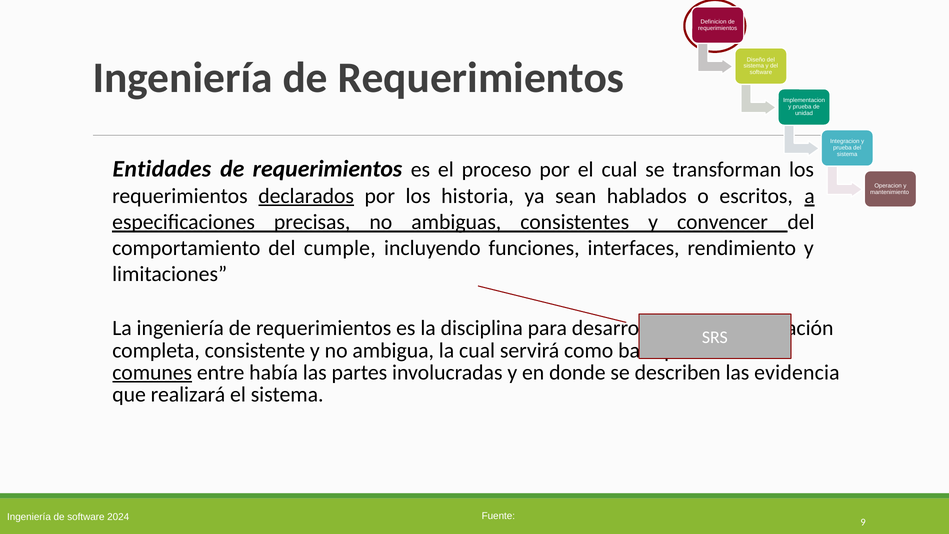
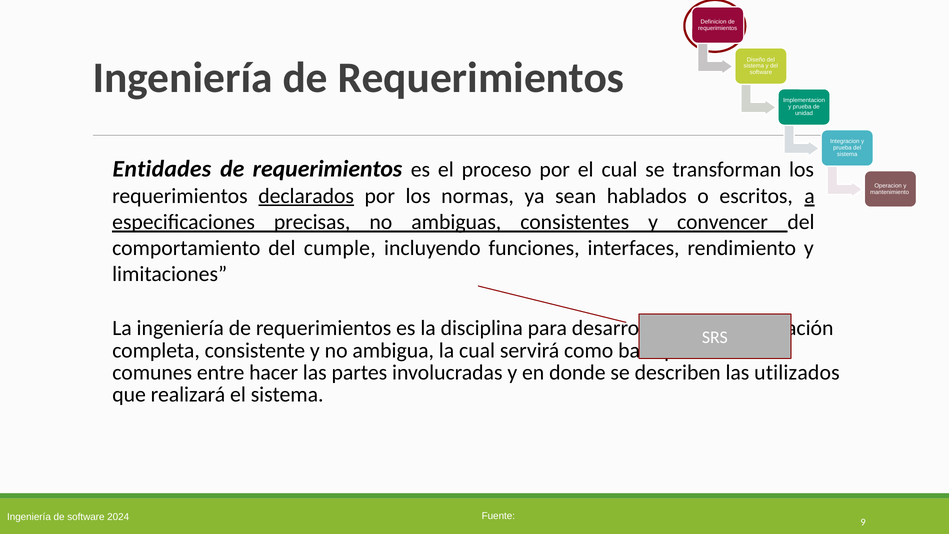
historia: historia -> normas
comunes underline: present -> none
había: había -> hacer
evidencia: evidencia -> utilizados
